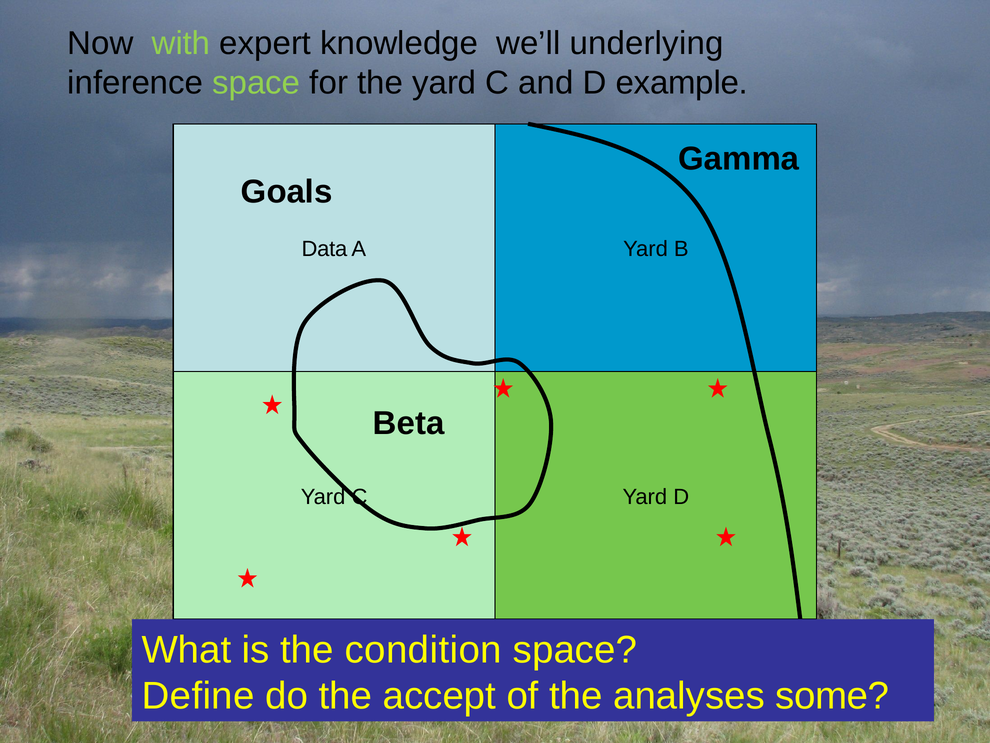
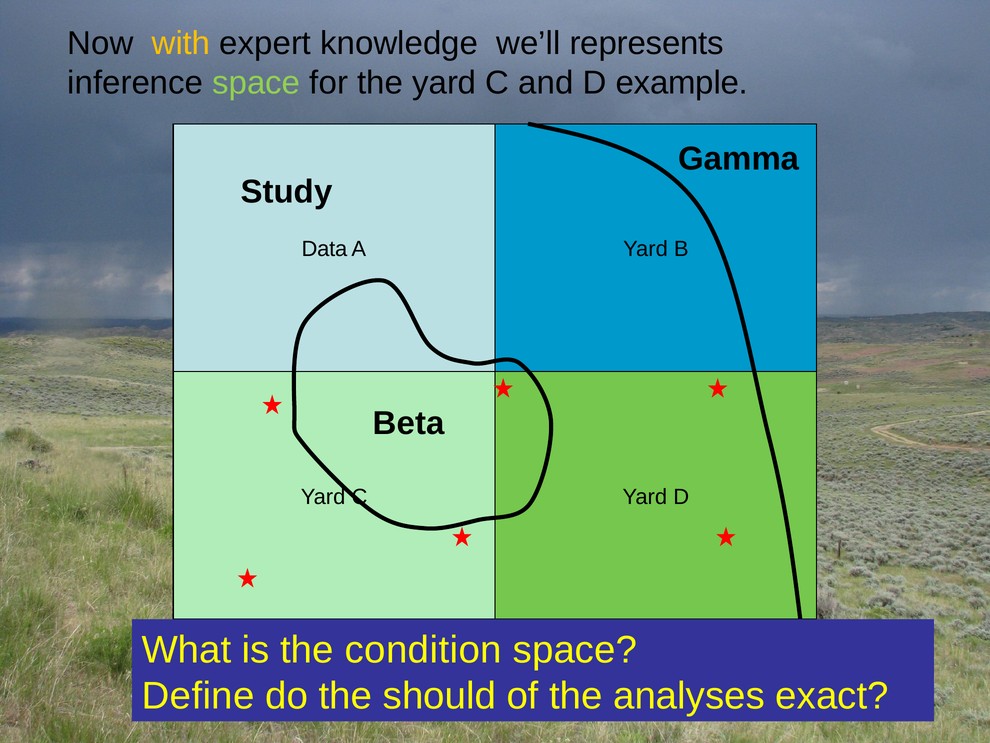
with colour: light green -> yellow
underlying: underlying -> represents
Goals: Goals -> Study
accept: accept -> should
some: some -> exact
